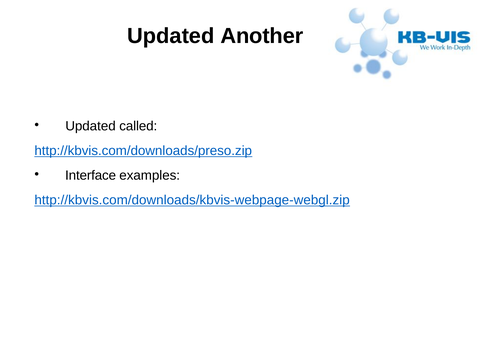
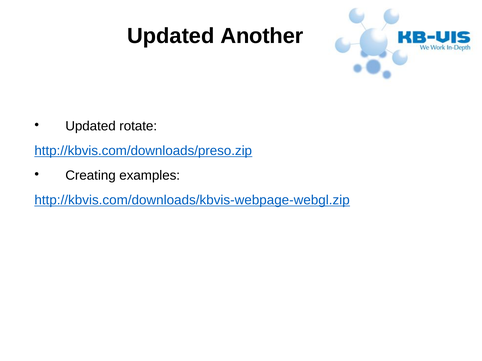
called: called -> rotate
Interface: Interface -> Creating
